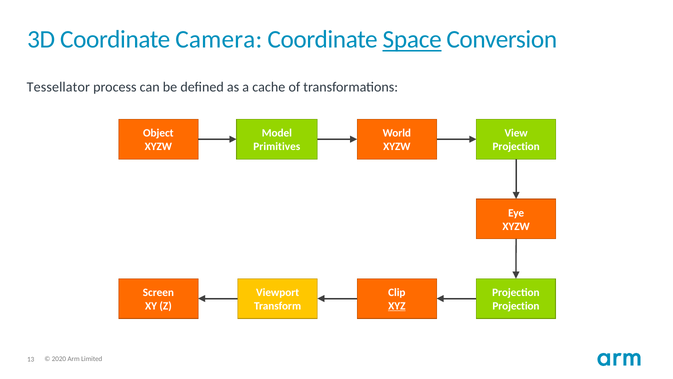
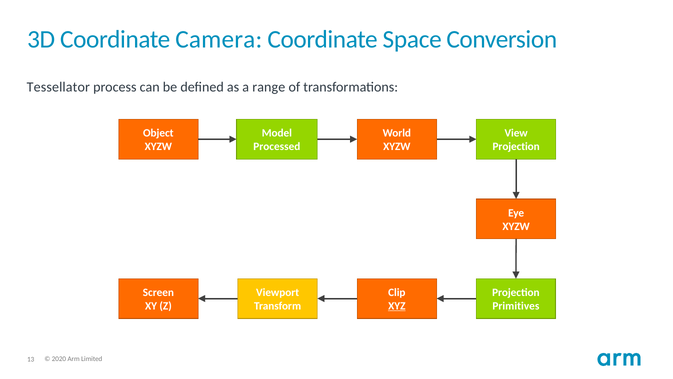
Space underline: present -> none
cache: cache -> range
Primitives: Primitives -> Processed
Projection at (516, 306): Projection -> Primitives
